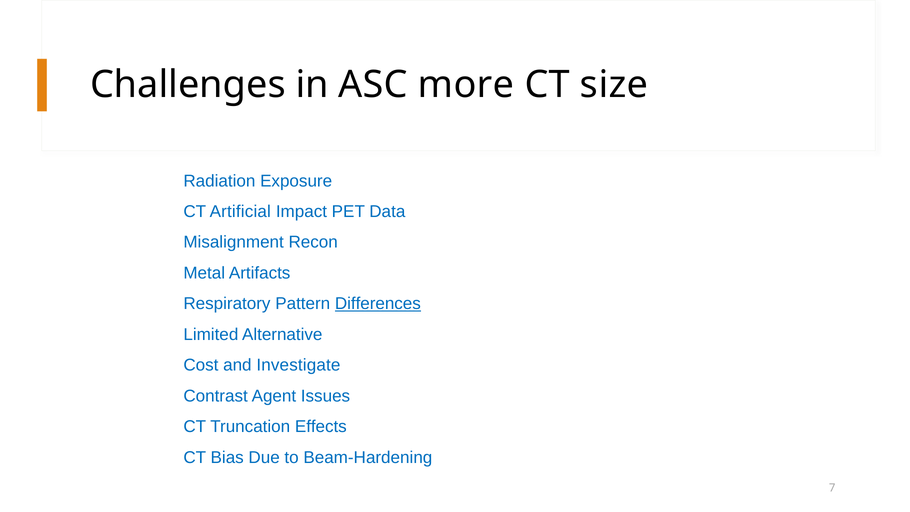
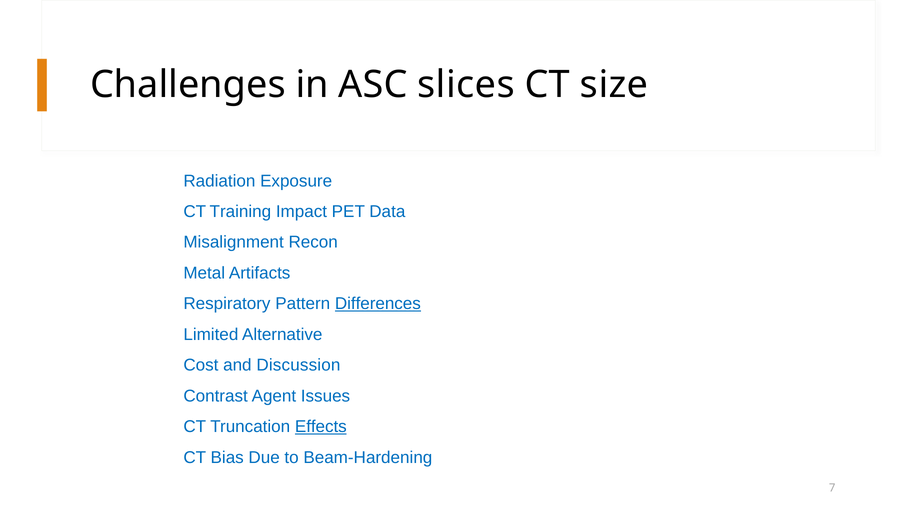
more: more -> slices
Artificial: Artificial -> Training
Investigate: Investigate -> Discussion
Effects underline: none -> present
